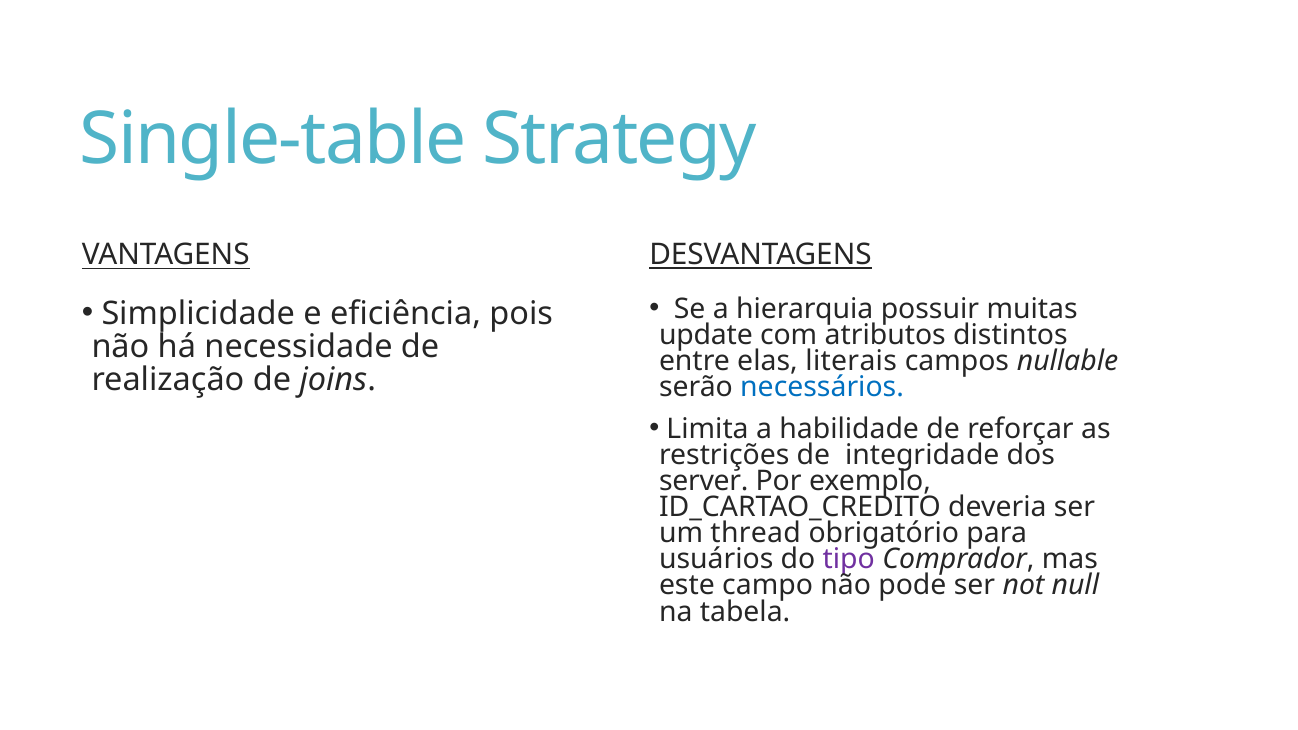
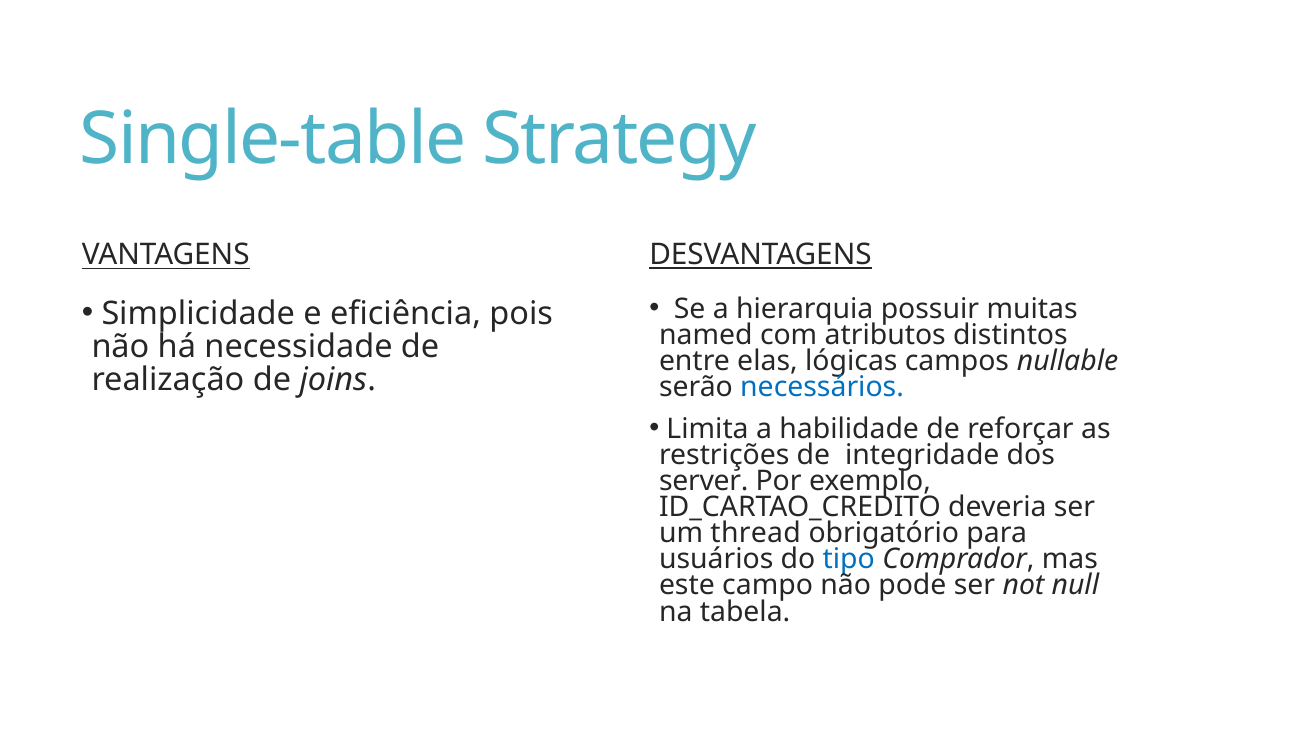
update: update -> named
literais: literais -> lógicas
tipo colour: purple -> blue
